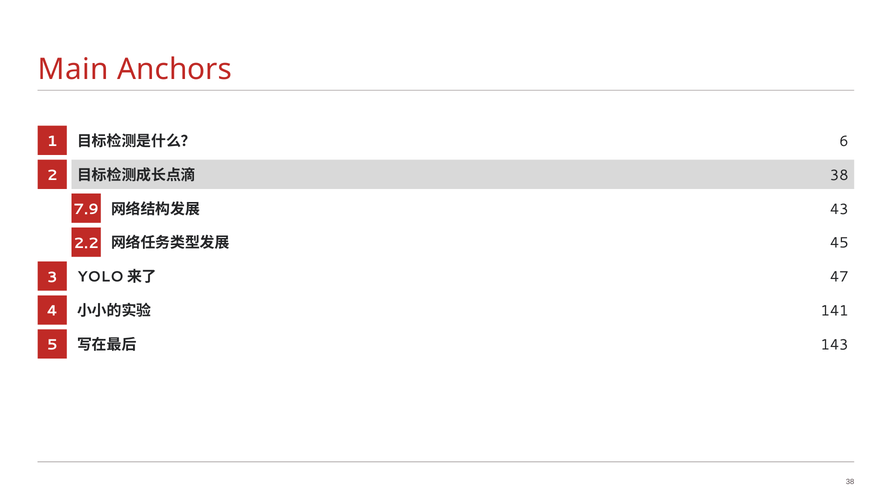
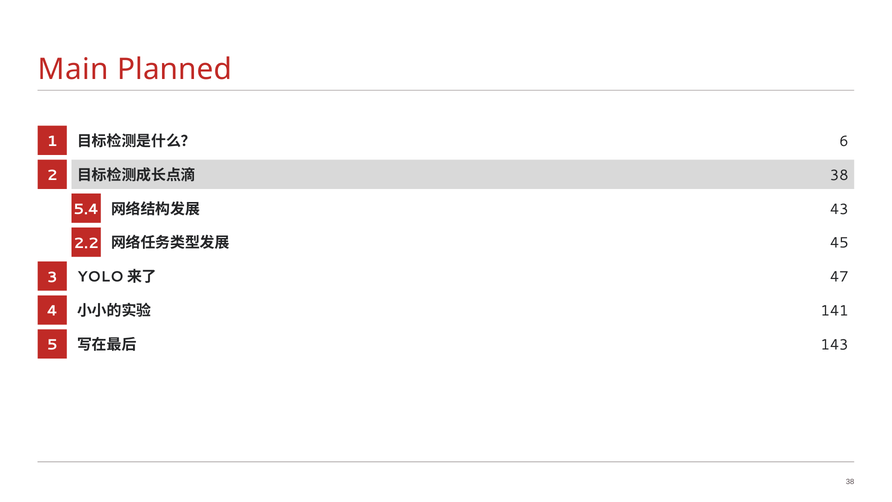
Anchors: Anchors -> Planned
7.9: 7.9 -> 5.4
